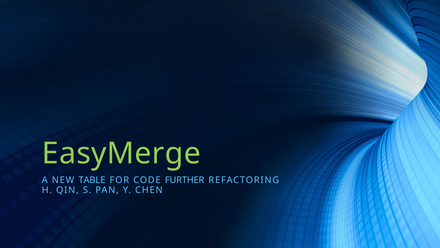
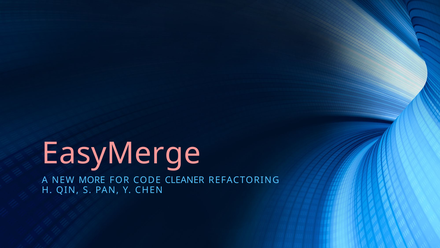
EasyMerge colour: light green -> pink
TABLE: TABLE -> MORE
FURTHER: FURTHER -> CLEANER
